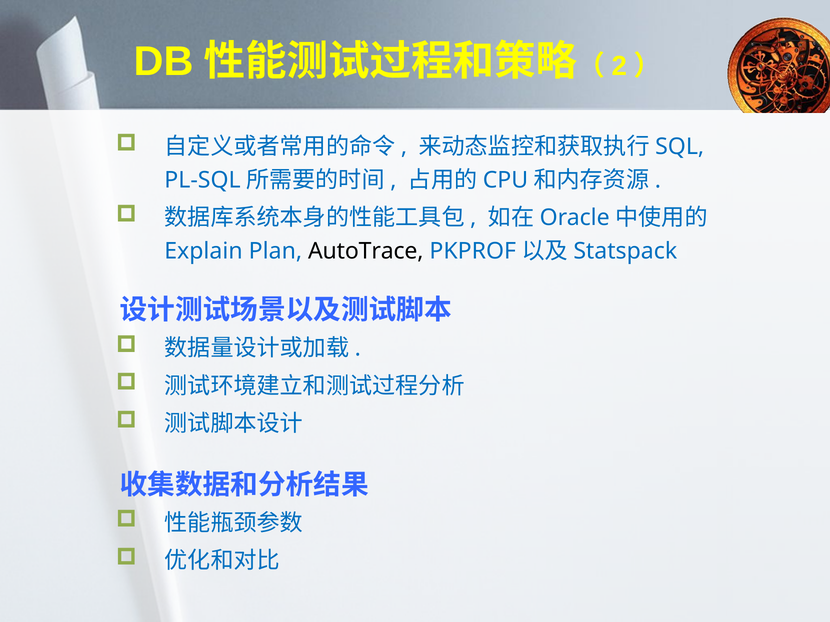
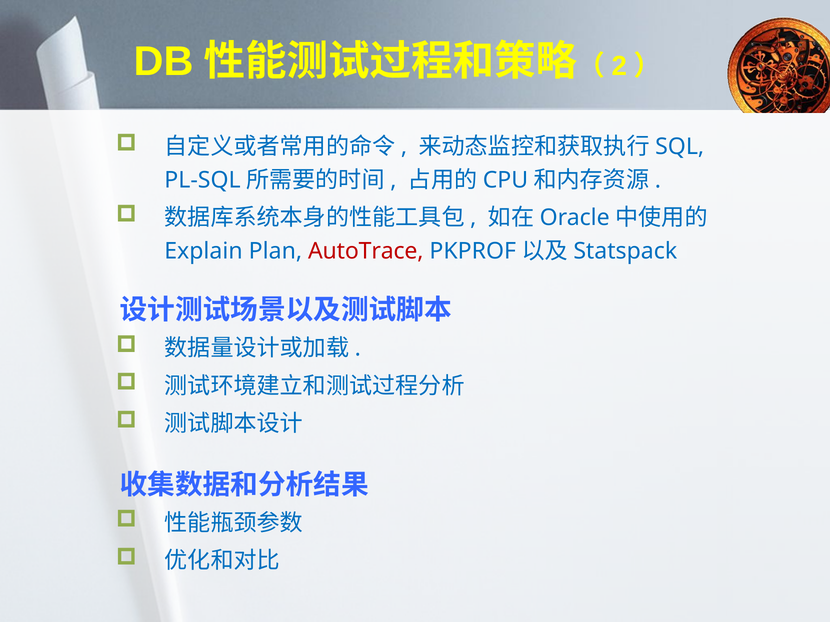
AutoTrace colour: black -> red
